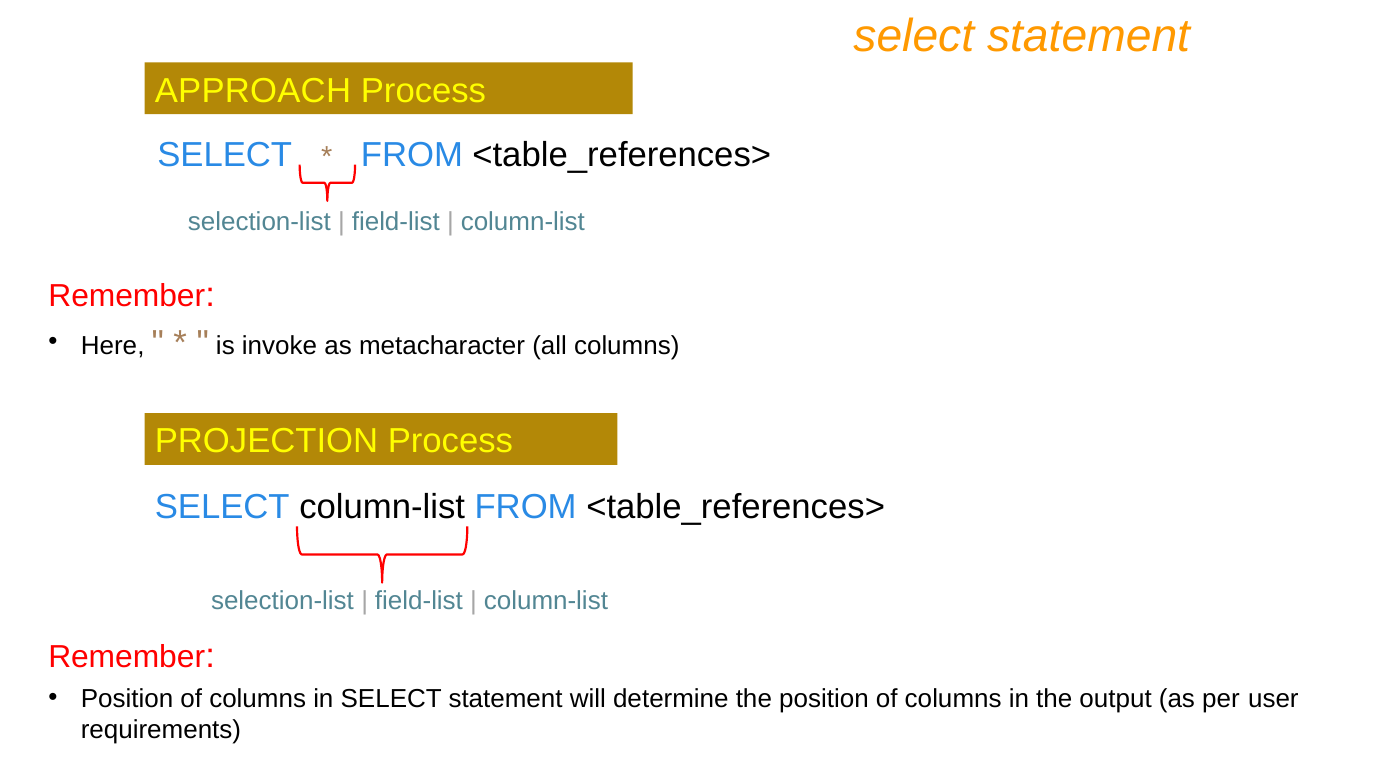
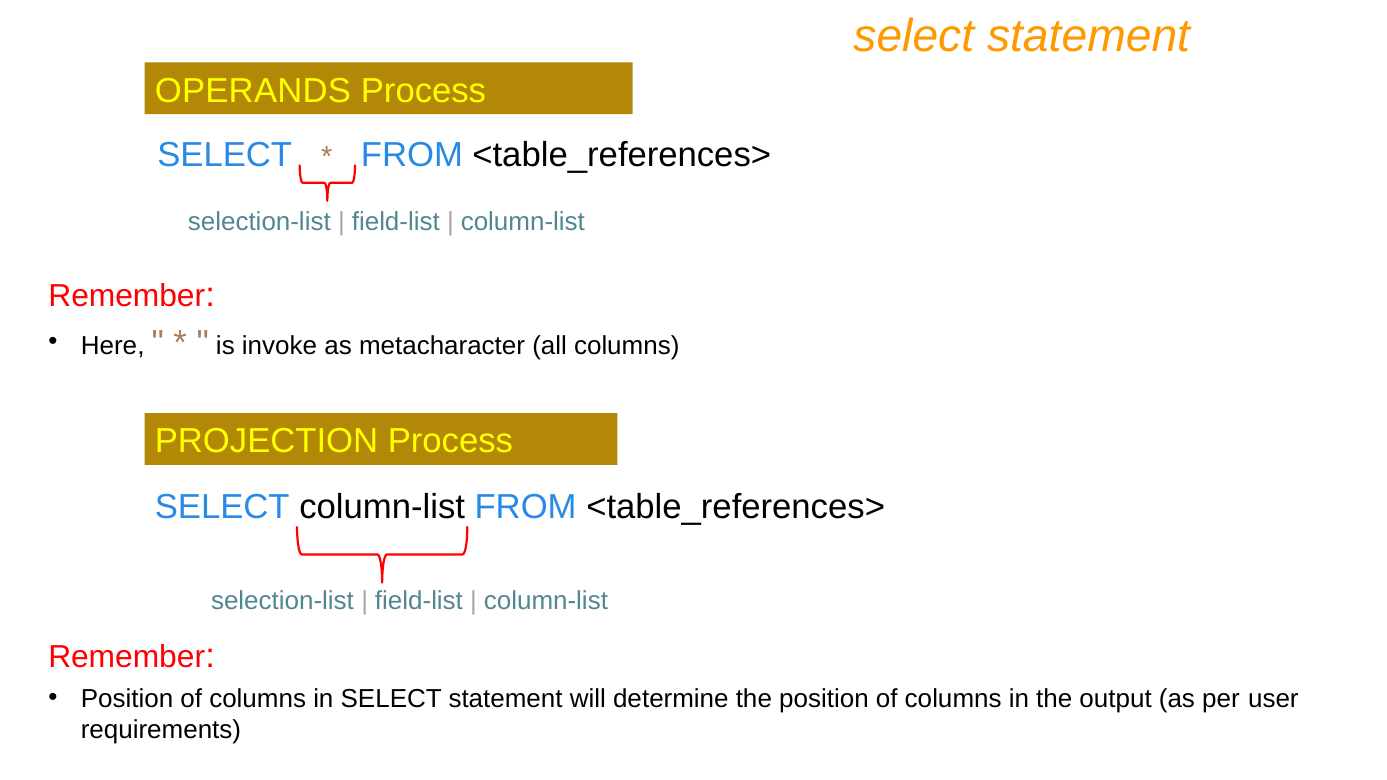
APPROACH: APPROACH -> OPERANDS
